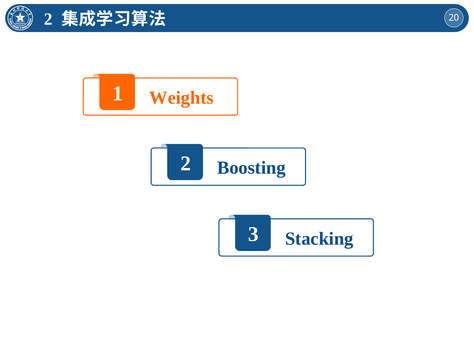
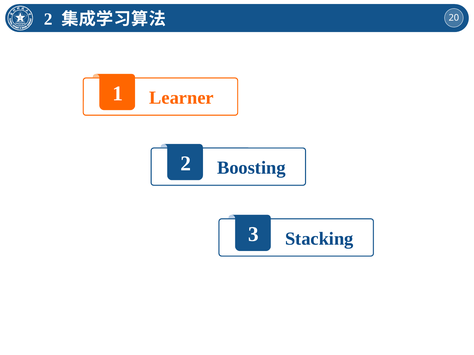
Weights: Weights -> Learner
